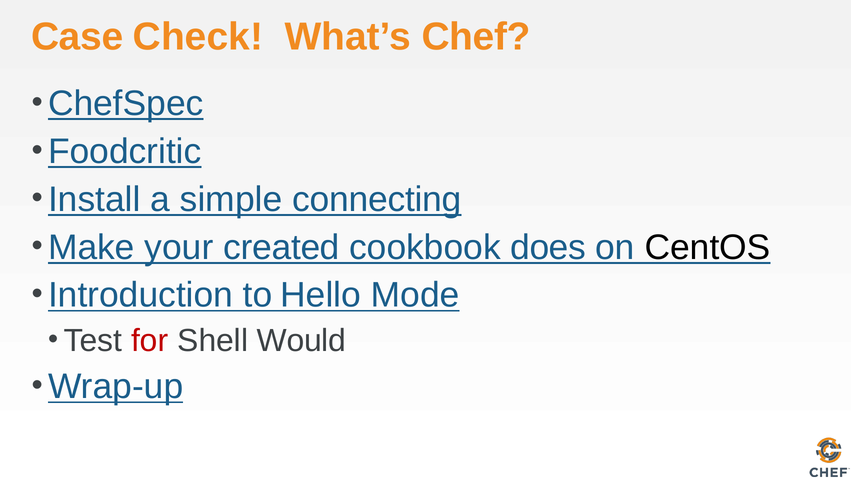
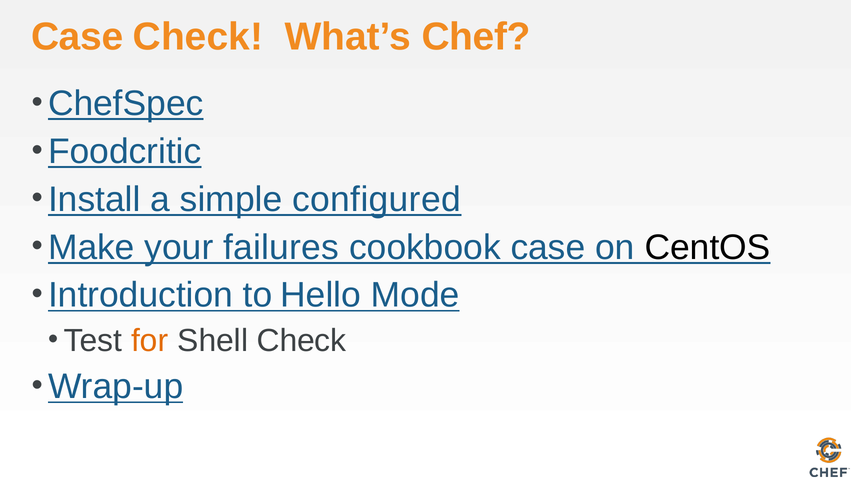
connecting: connecting -> configured
created: created -> failures
cookbook does: does -> case
for colour: red -> orange
Shell Would: Would -> Check
